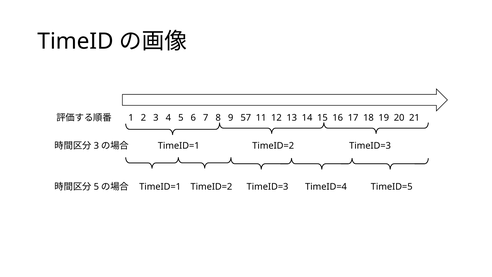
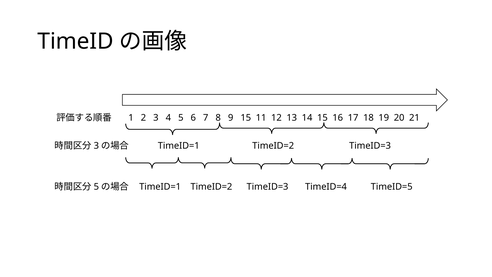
9 57: 57 -> 15
